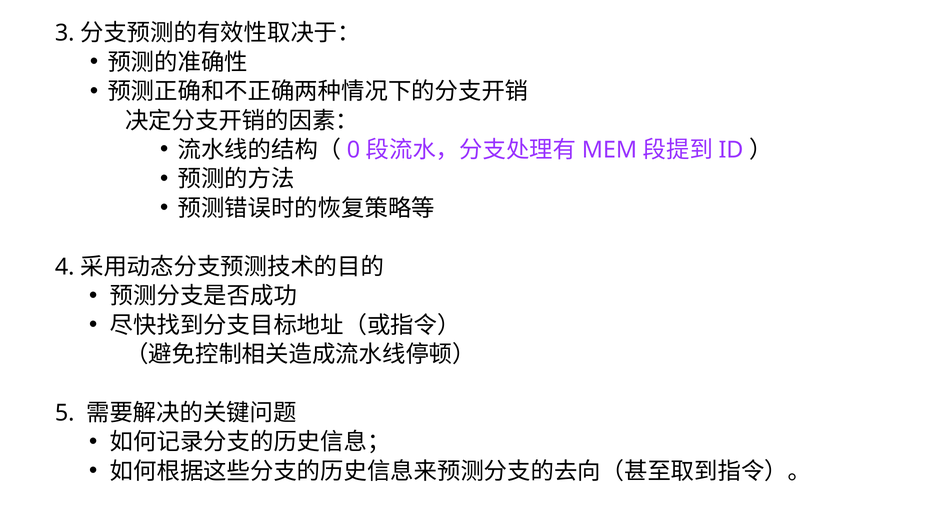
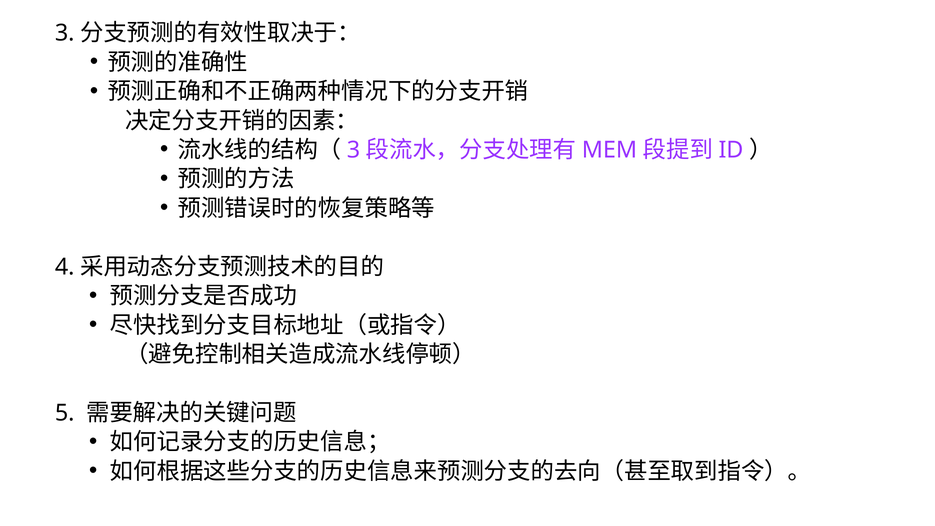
0 at (354, 150): 0 -> 3
